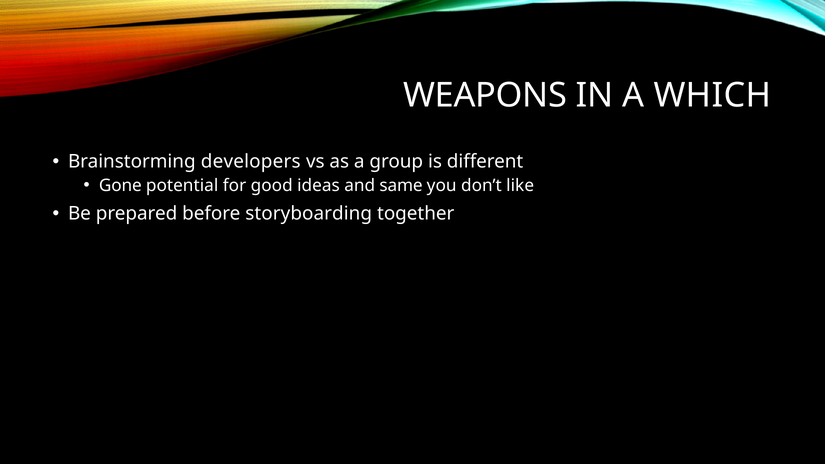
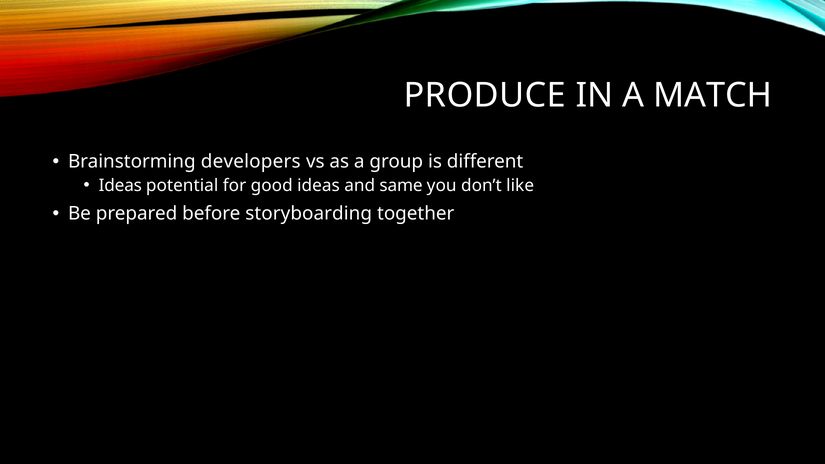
WEAPONS: WEAPONS -> PRODUCE
WHICH: WHICH -> MATCH
Gone at (120, 185): Gone -> Ideas
